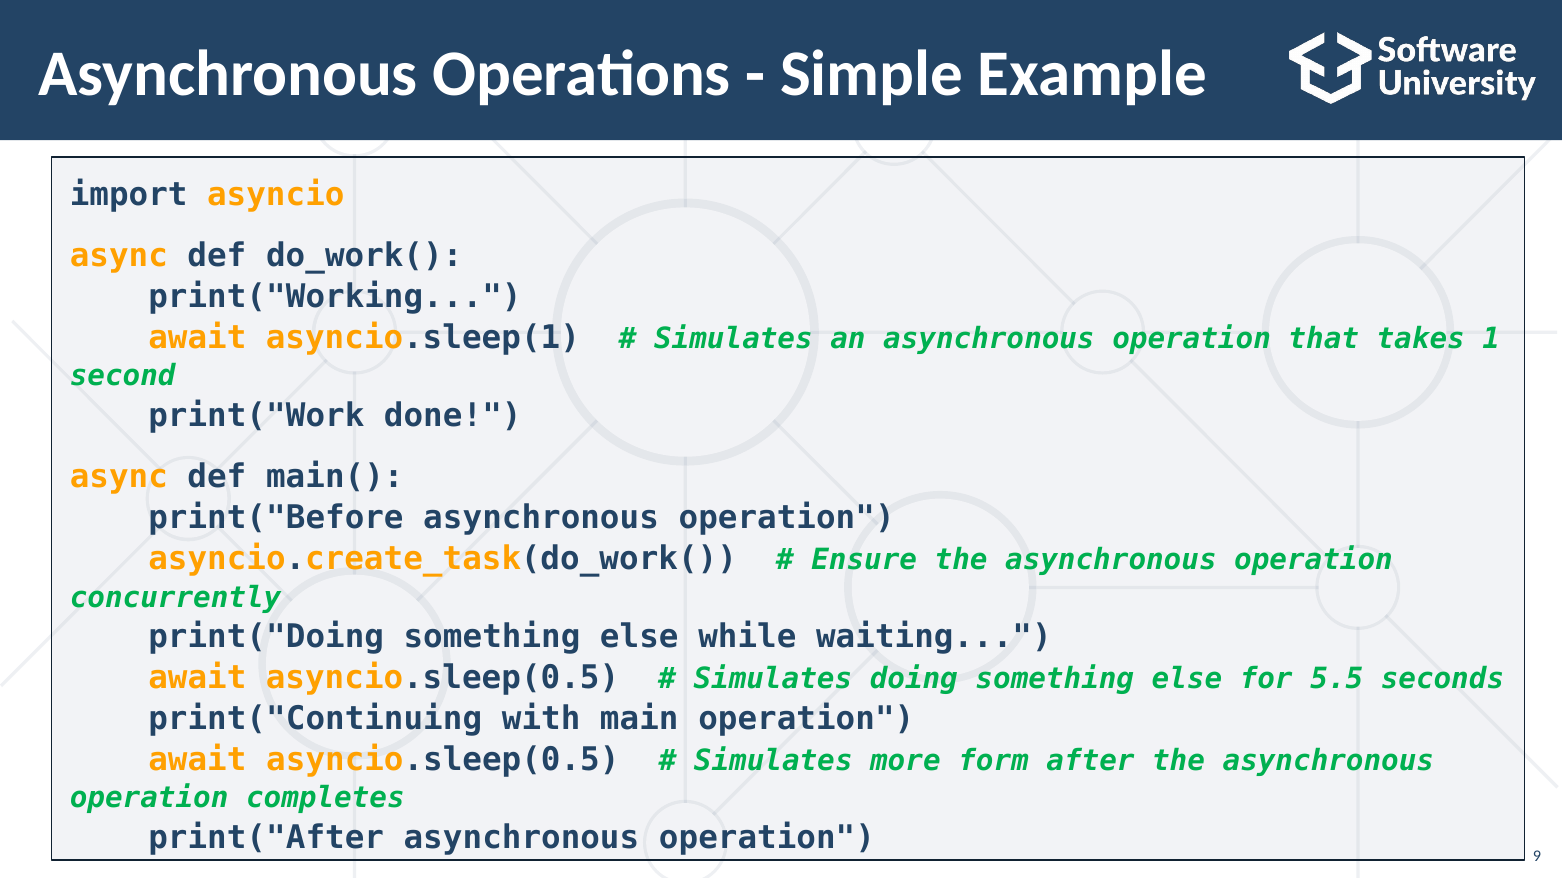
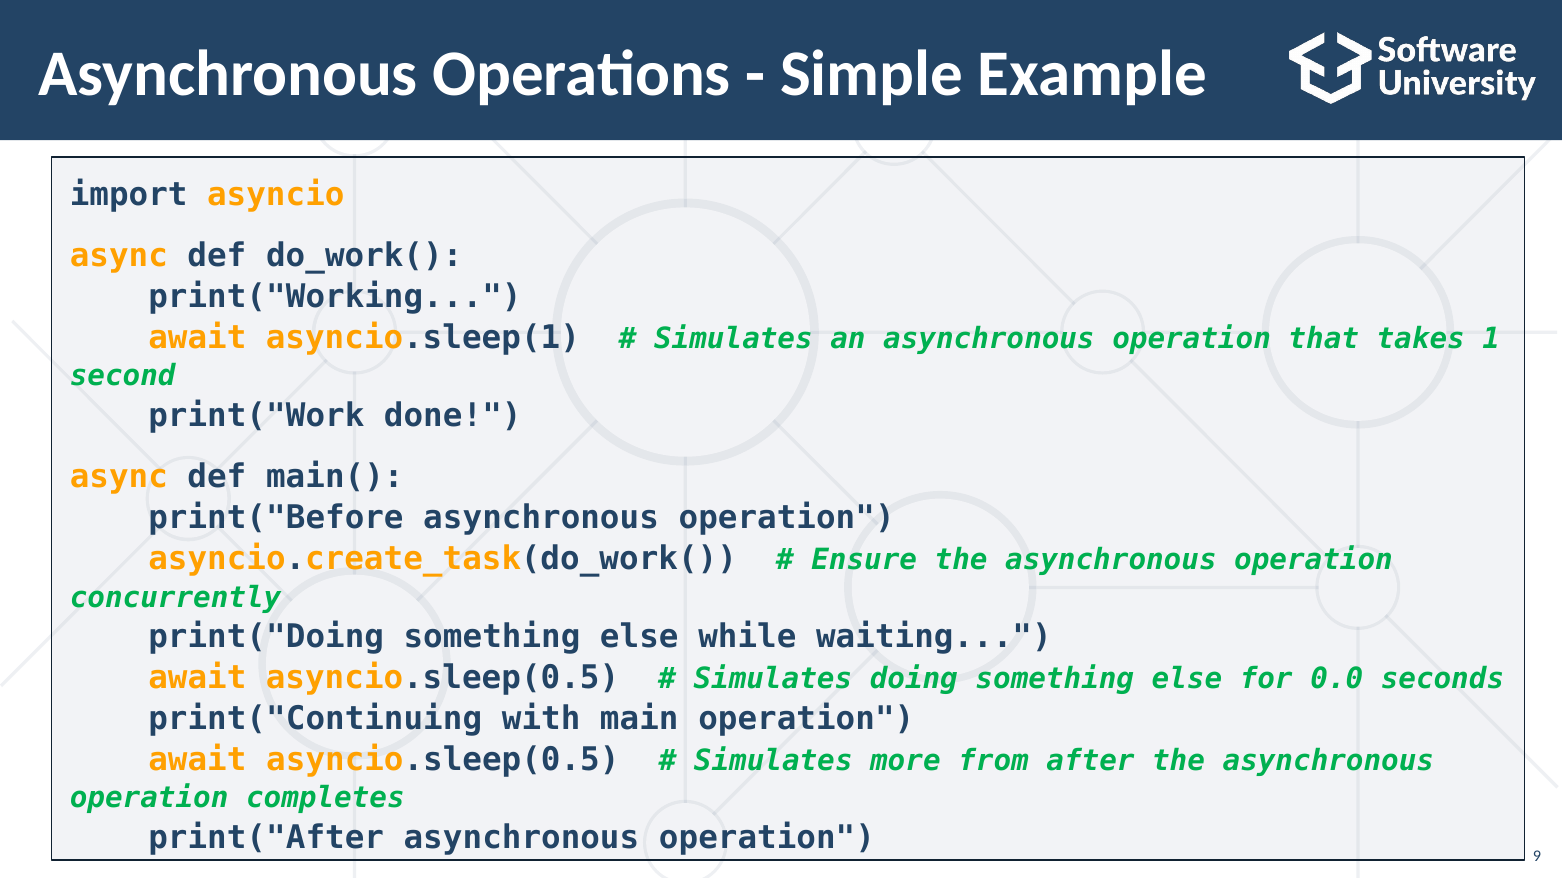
5.5: 5.5 -> 0.0
form: form -> from
